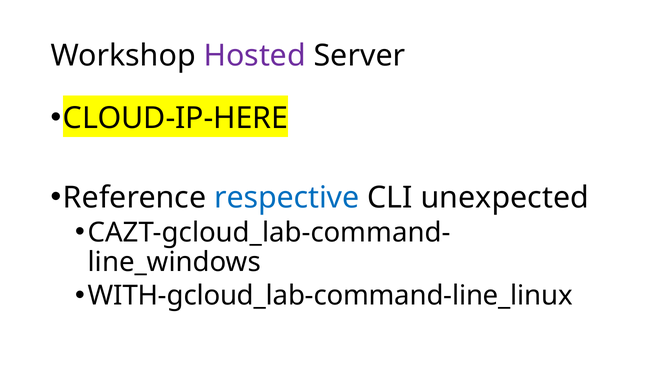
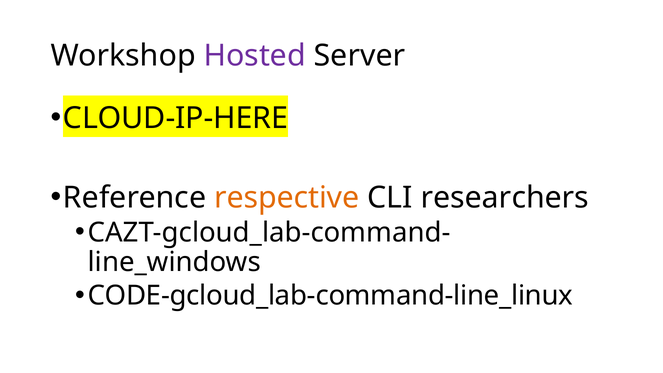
respective colour: blue -> orange
unexpected: unexpected -> researchers
WITH-gcloud_lab-command-line_linux: WITH-gcloud_lab-command-line_linux -> CODE-gcloud_lab-command-line_linux
